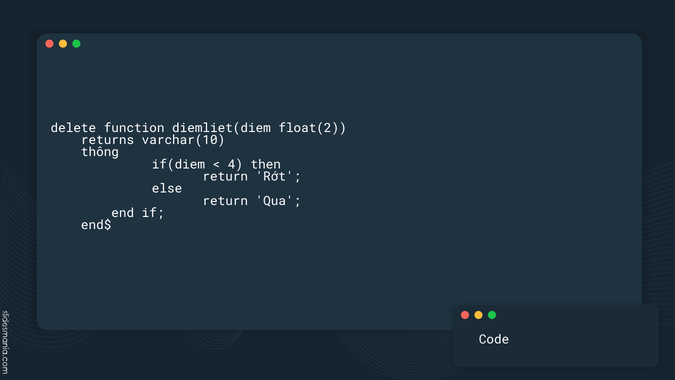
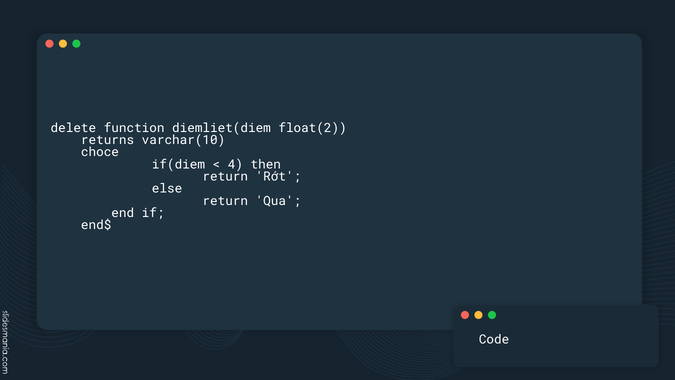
thông: thông -> choce
